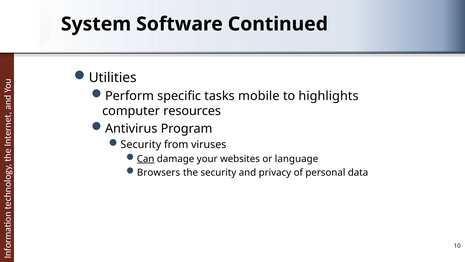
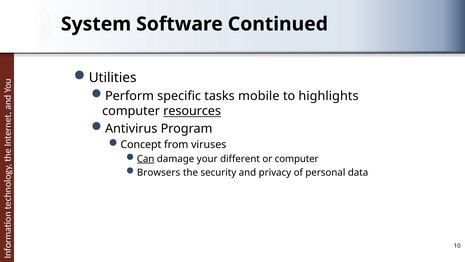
resources underline: none -> present
Security at (141, 145): Security -> Concept
websites: websites -> different
or language: language -> computer
